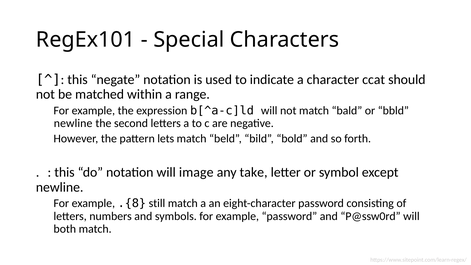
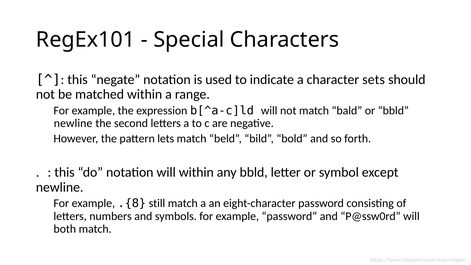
ccat: ccat -> sets
will image: image -> within
any take: take -> bbld
